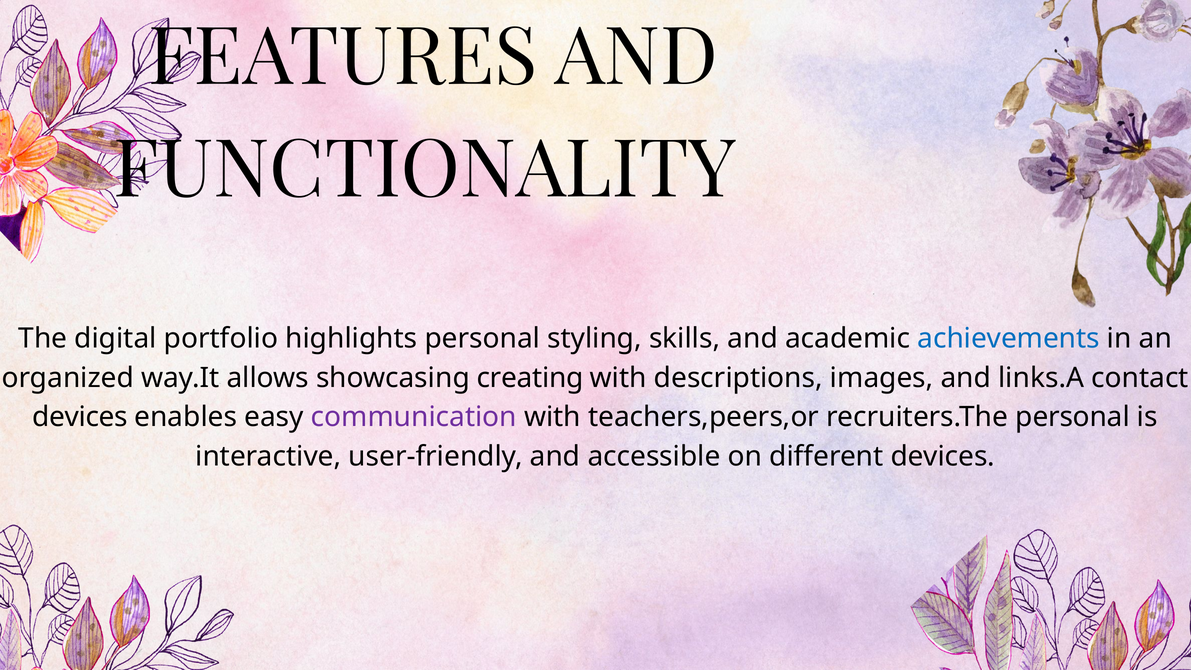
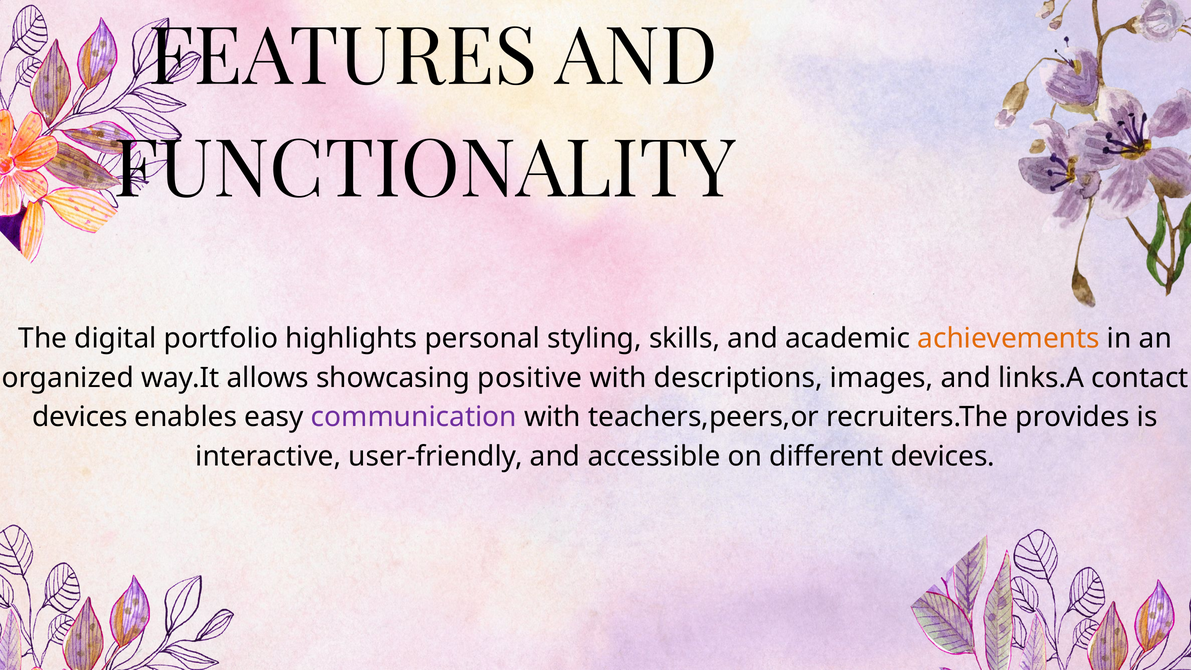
achievements colour: blue -> orange
creating: creating -> positive
recruiters.The personal: personal -> provides
